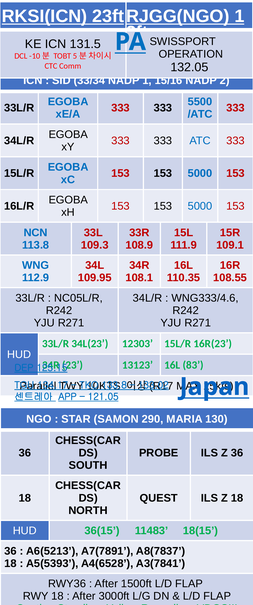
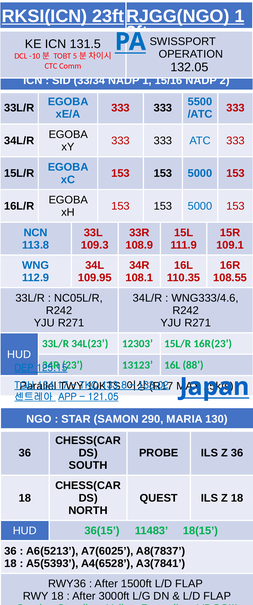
83: 83 -> 88
A7(7891: A7(7891 -> A7(6025
